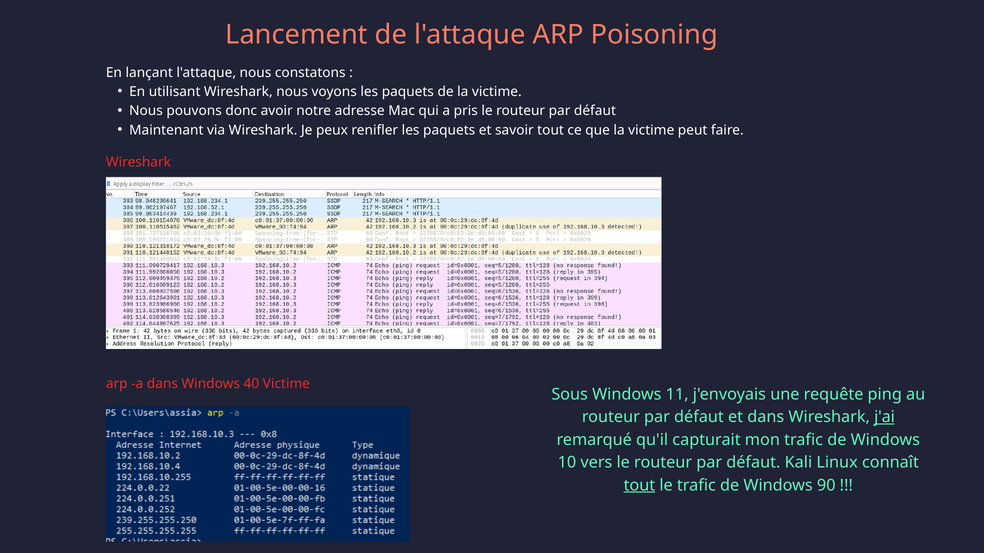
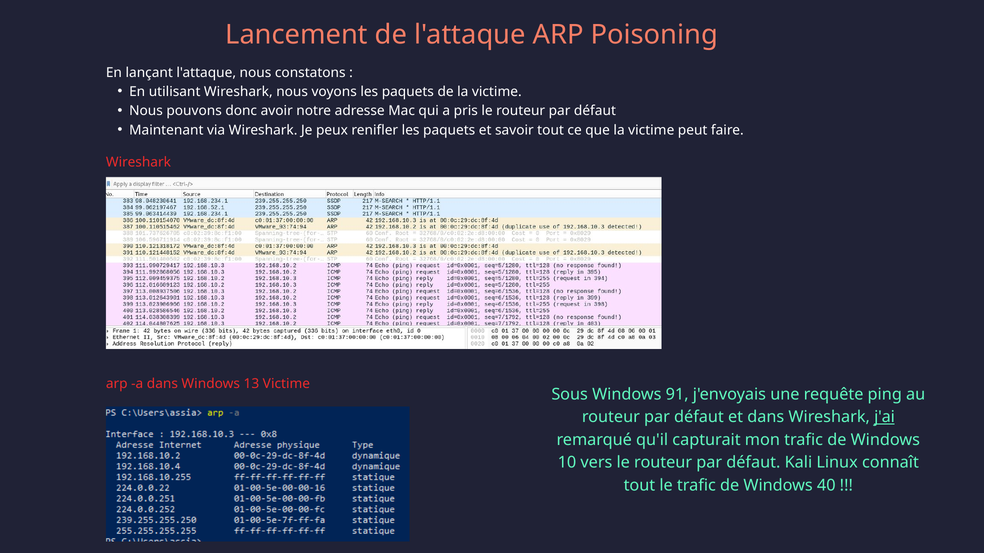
40: 40 -> 13
11: 11 -> 91
tout at (639, 486) underline: present -> none
90: 90 -> 40
